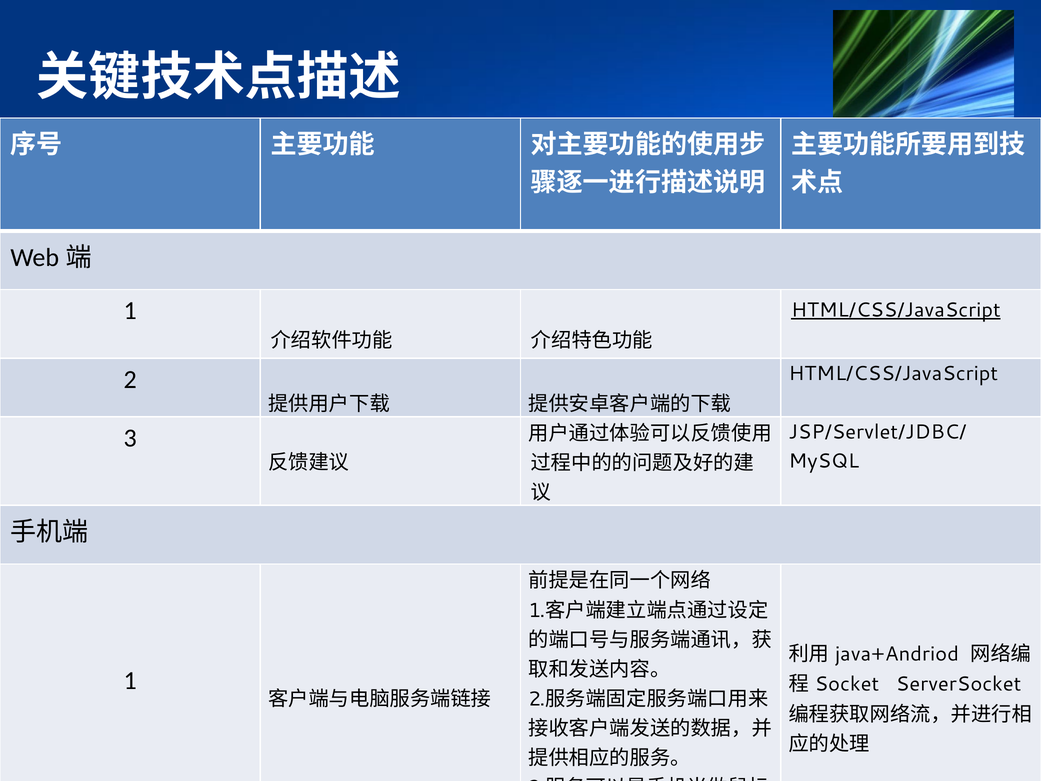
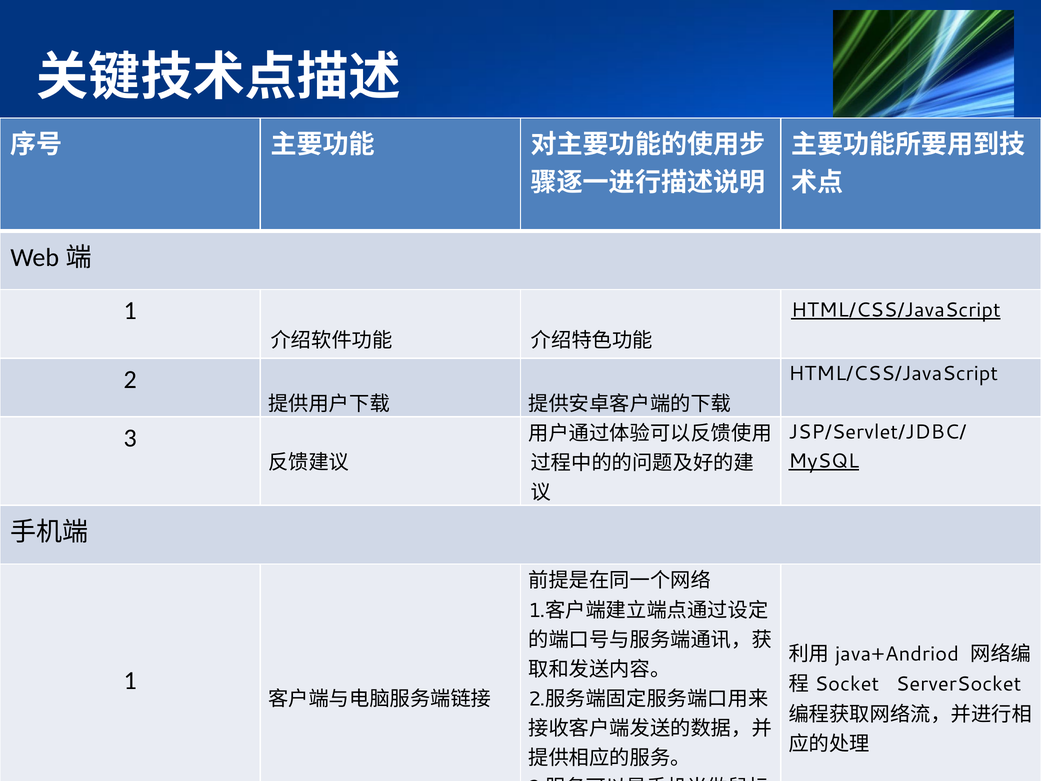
MySQL underline: none -> present
